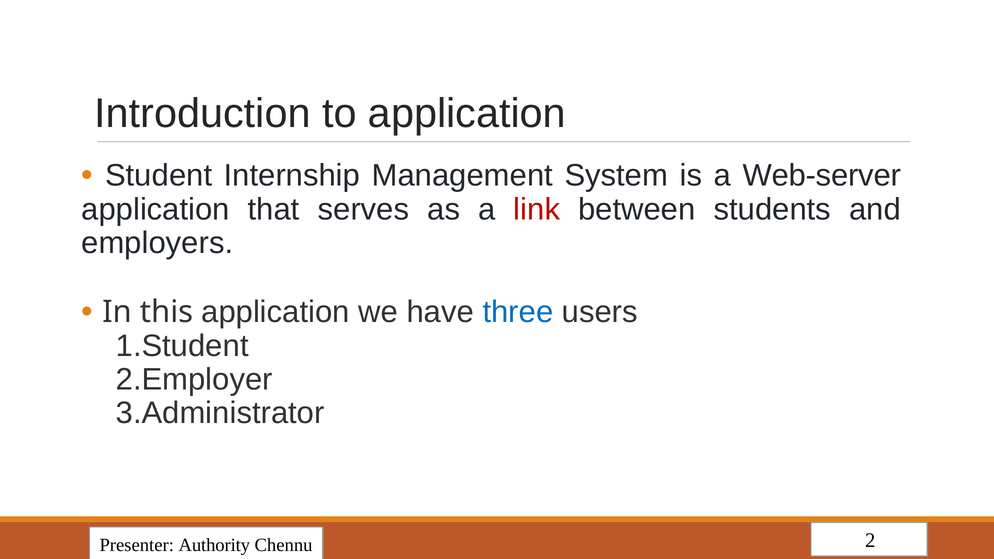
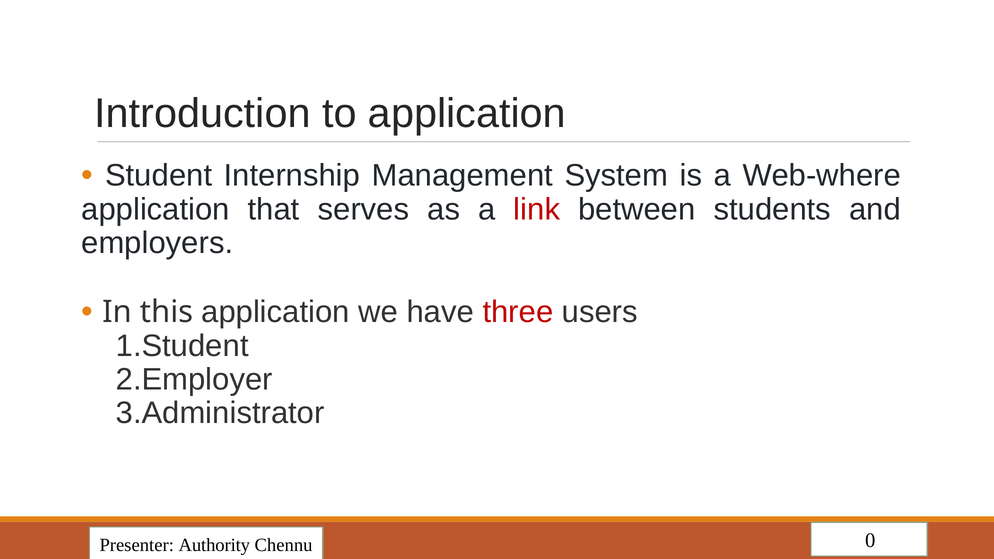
Web-server: Web-server -> Web-where
three colour: blue -> red
2: 2 -> 0
